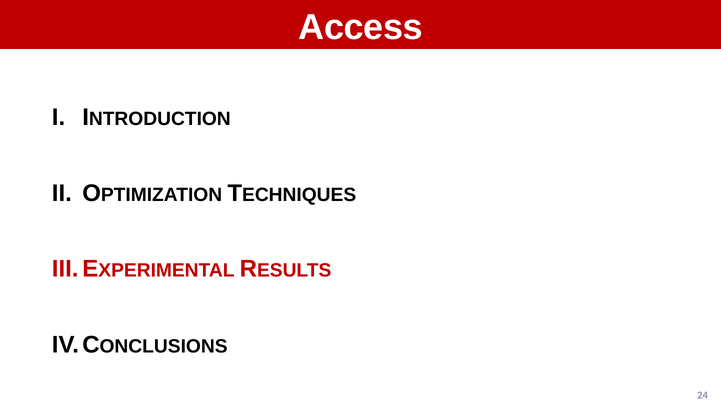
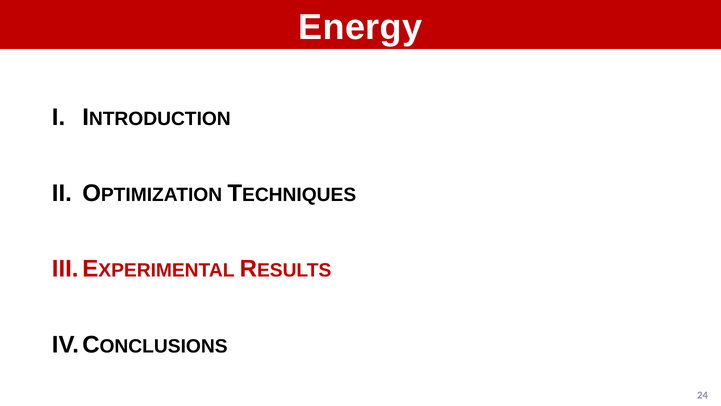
Access: Access -> Energy
